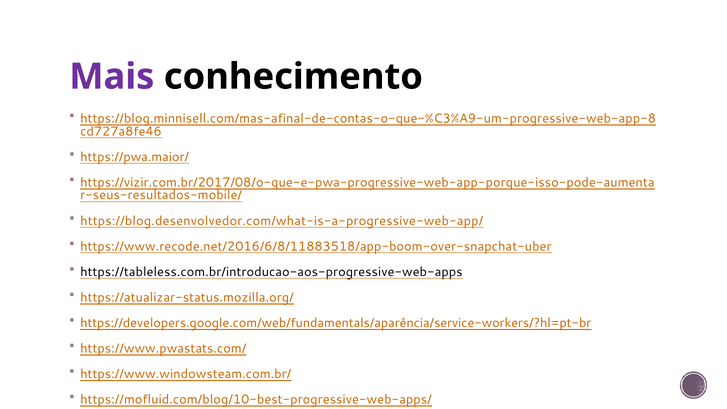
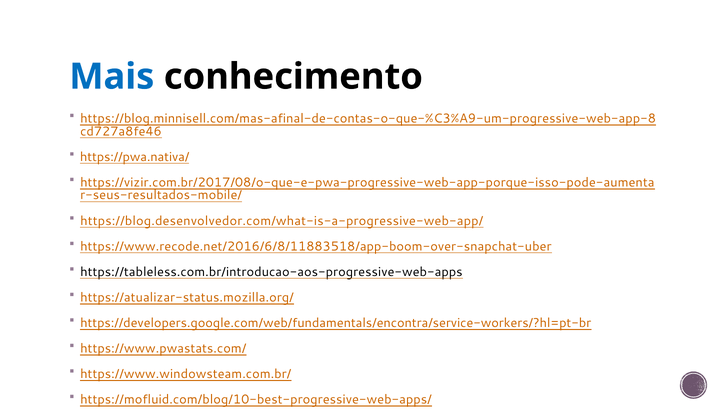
Mais colour: purple -> blue
https://pwa.maior/: https://pwa.maior/ -> https://pwa.nativa/
https://developers.google.com/web/fundamentals/aparência/service-workers/?hl=pt-br: https://developers.google.com/web/fundamentals/aparência/service-workers/?hl=pt-br -> https://developers.google.com/web/fundamentals/encontra/service-workers/?hl=pt-br
